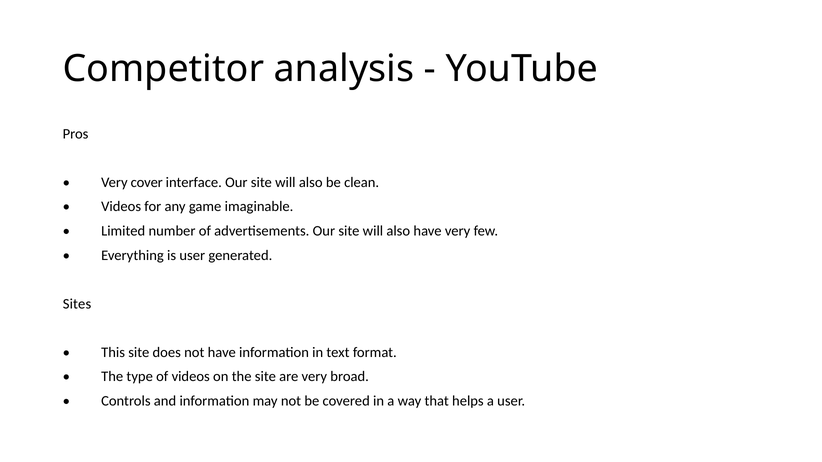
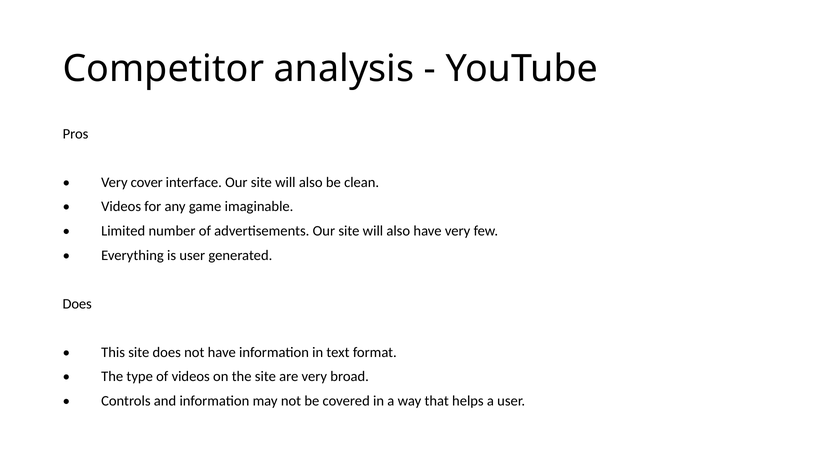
Sites at (77, 304): Sites -> Does
